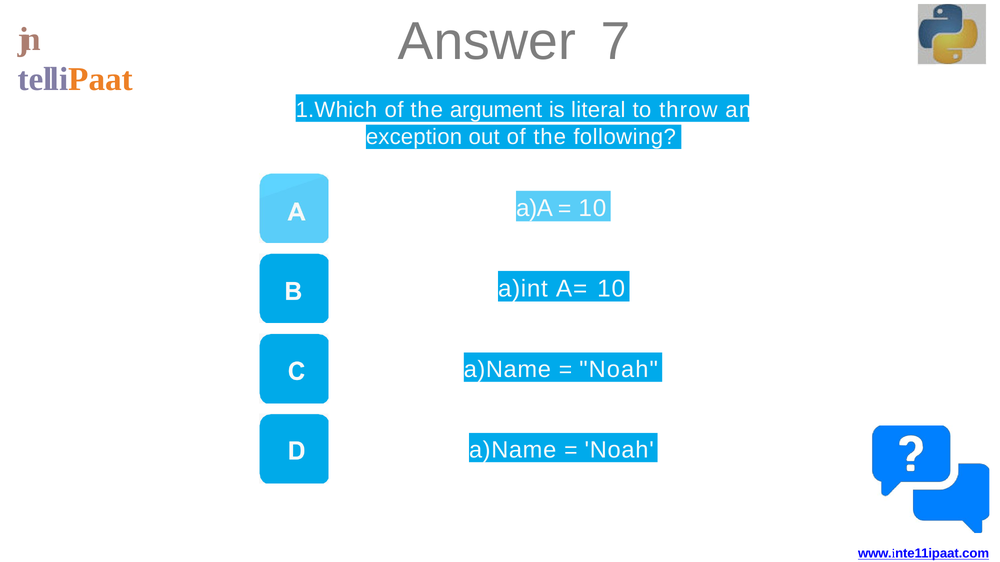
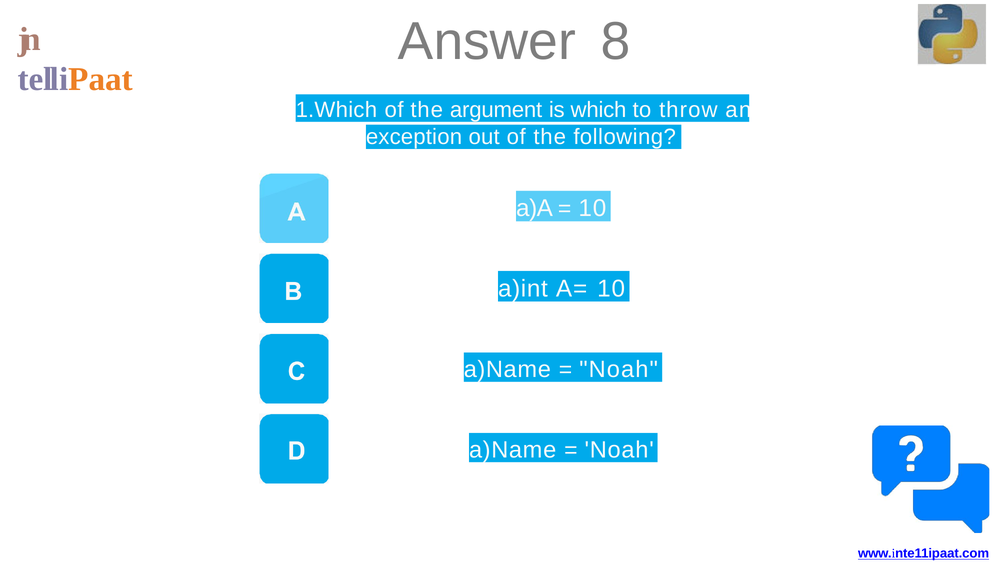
7: 7 -> 8
literal: literal -> which
